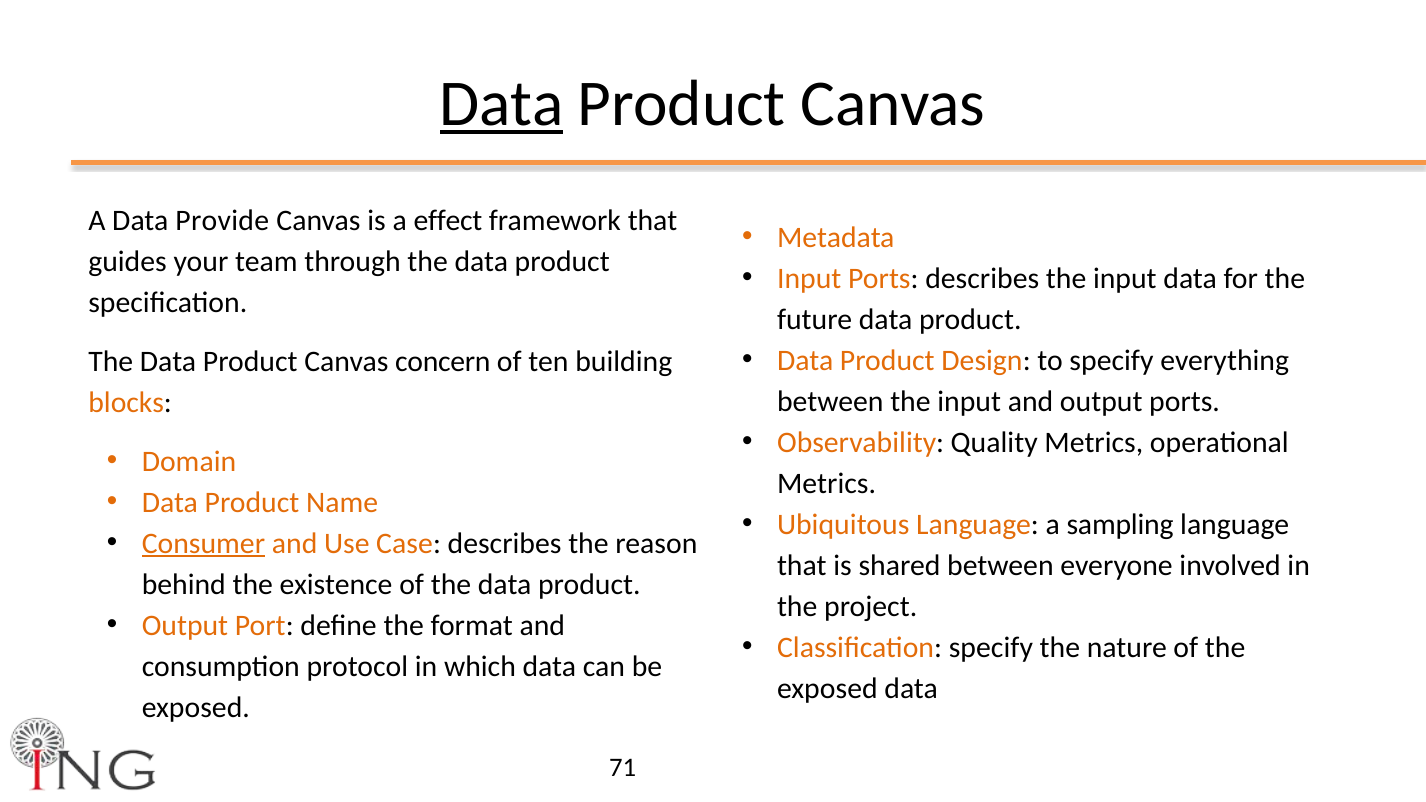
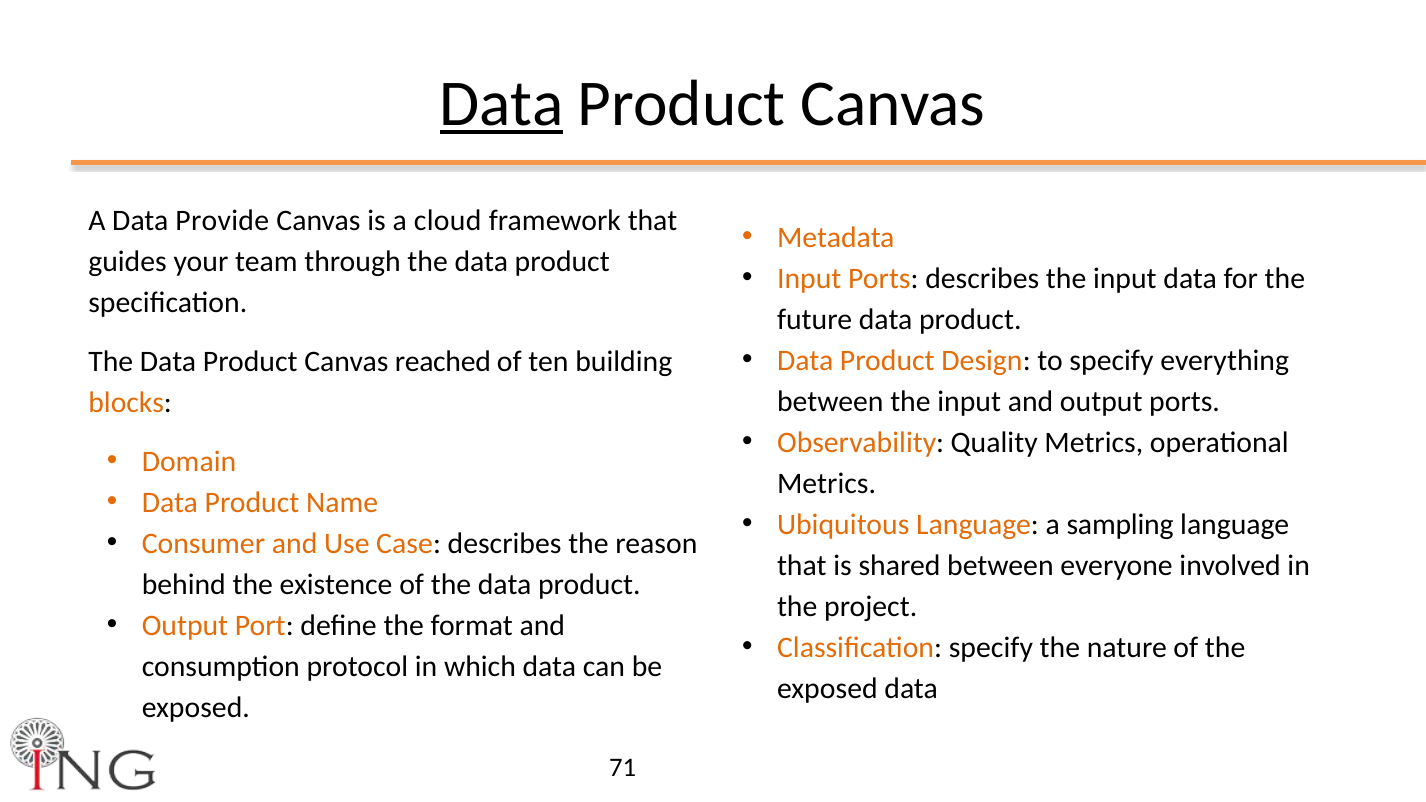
effect: effect -> cloud
concern: concern -> reached
Consumer underline: present -> none
